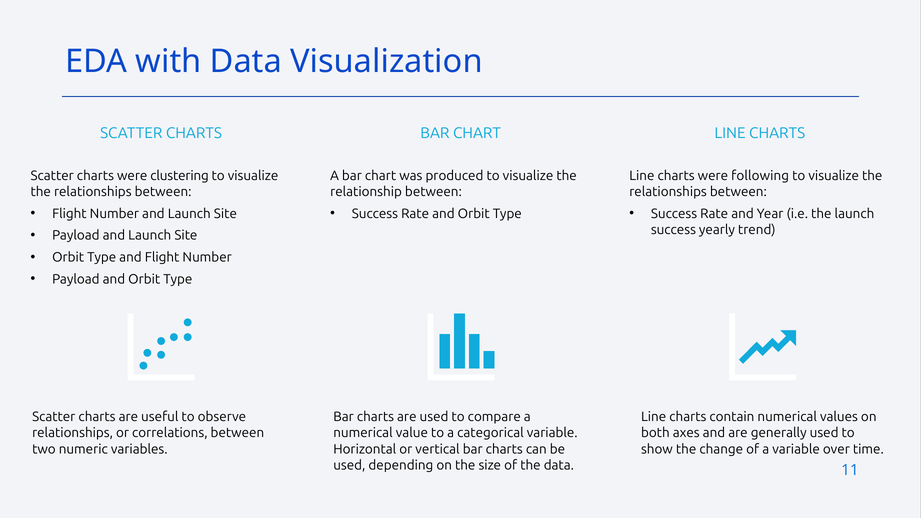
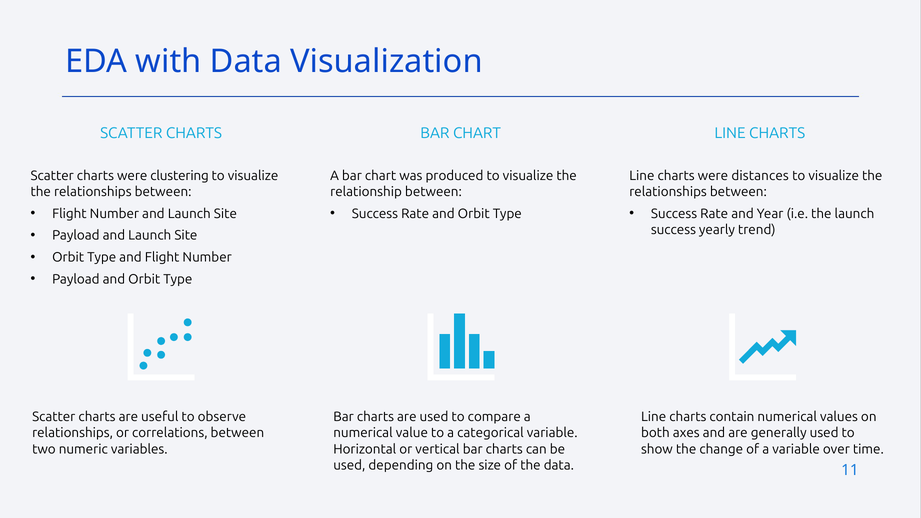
following: following -> distances
